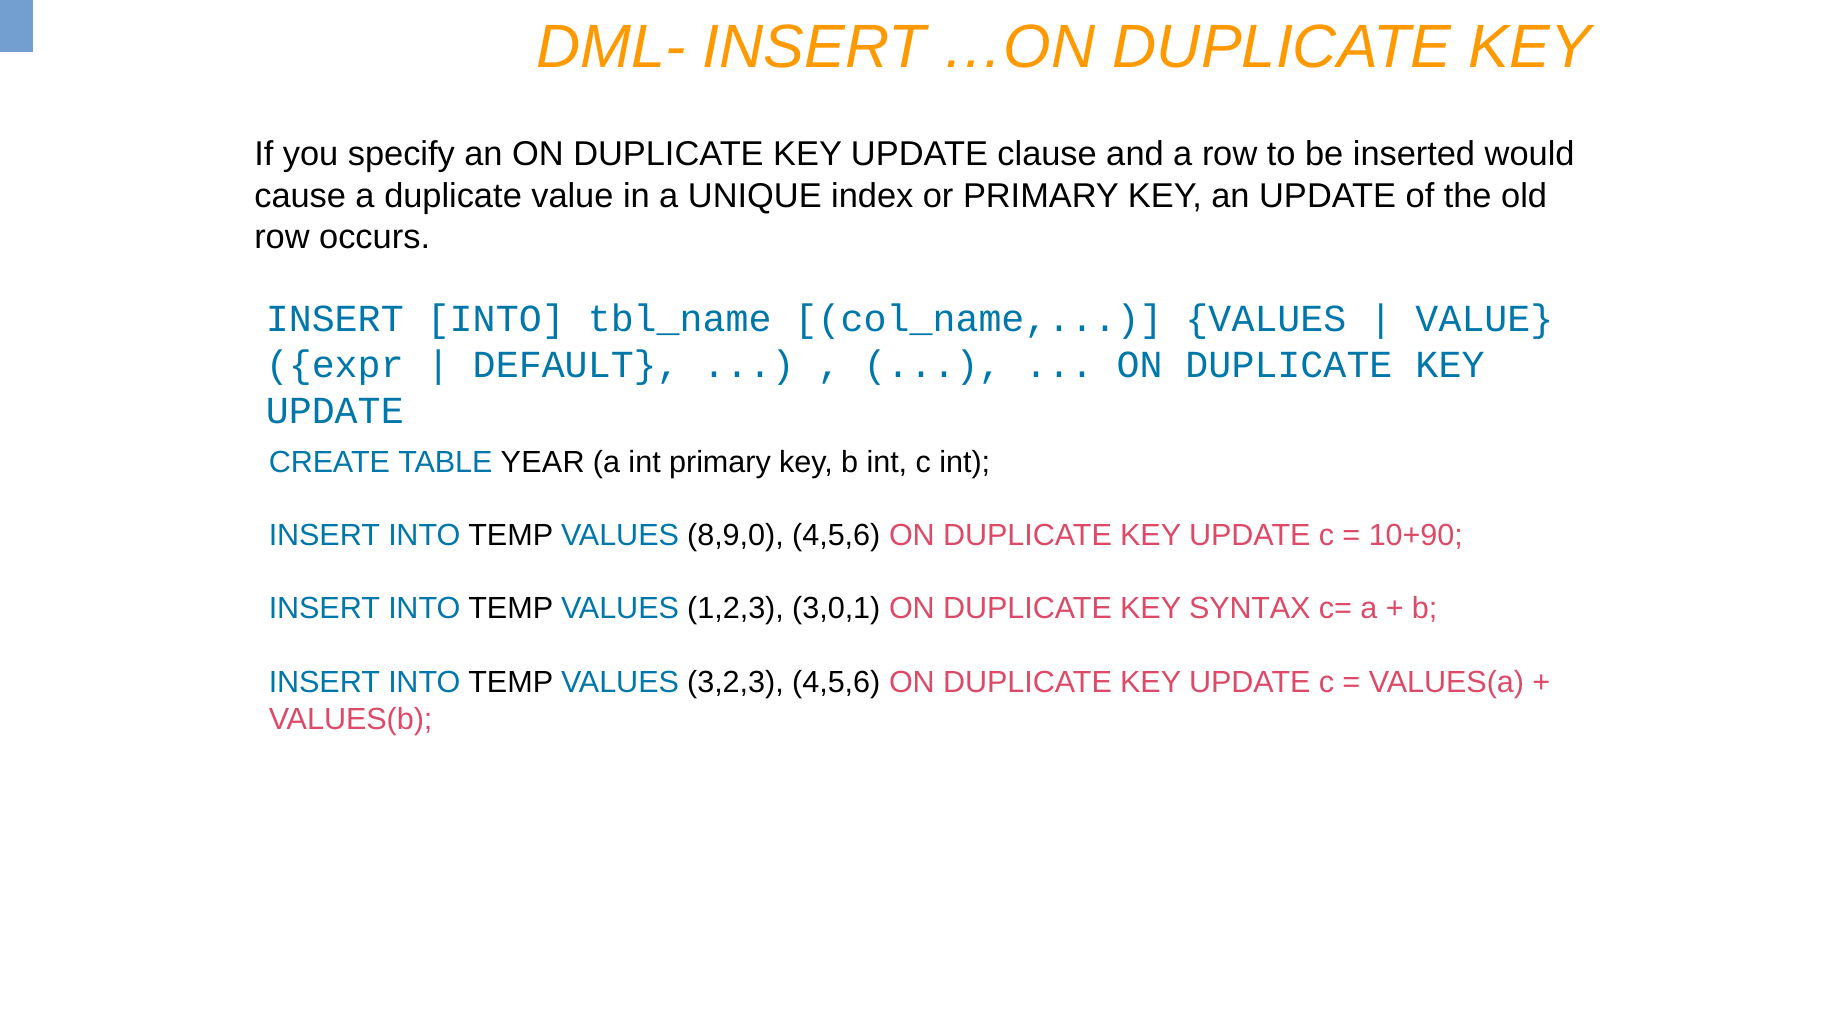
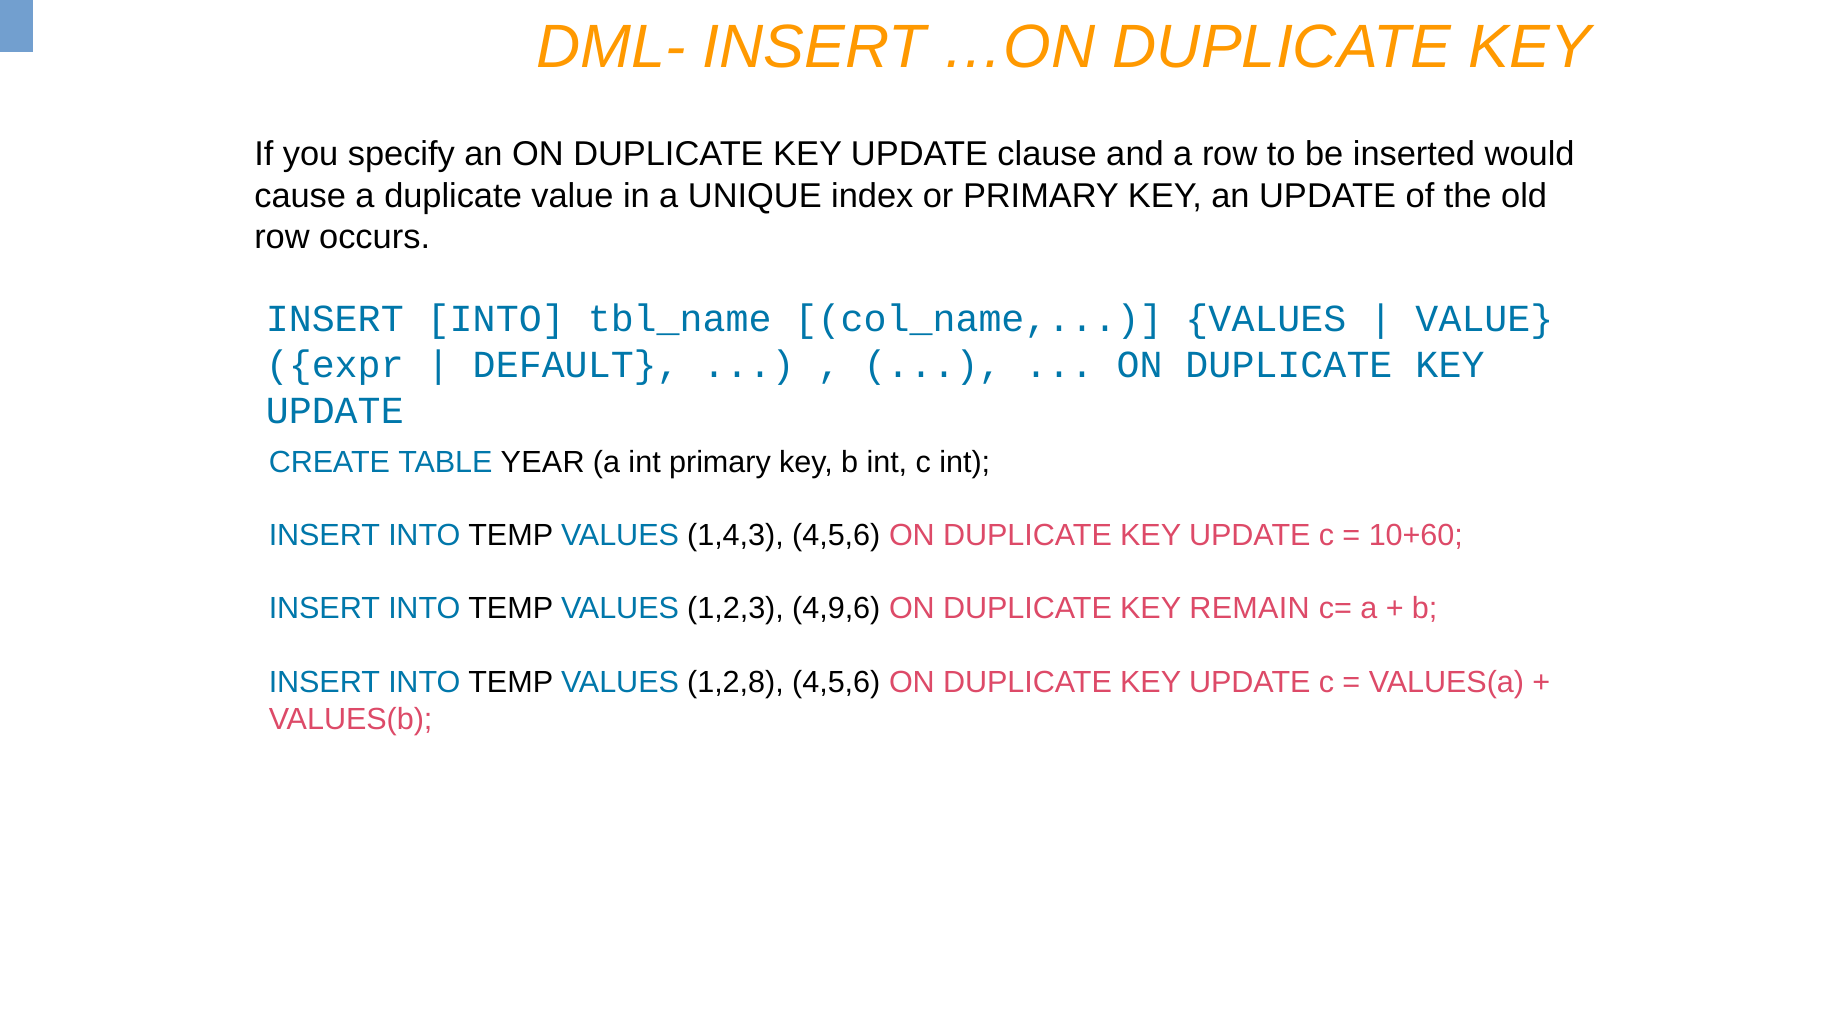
8,9,0: 8,9,0 -> 1,4,3
10+90: 10+90 -> 10+60
3,0,1: 3,0,1 -> 4,9,6
SYNTAX: SYNTAX -> REMAIN
3,2,3: 3,2,3 -> 1,2,8
